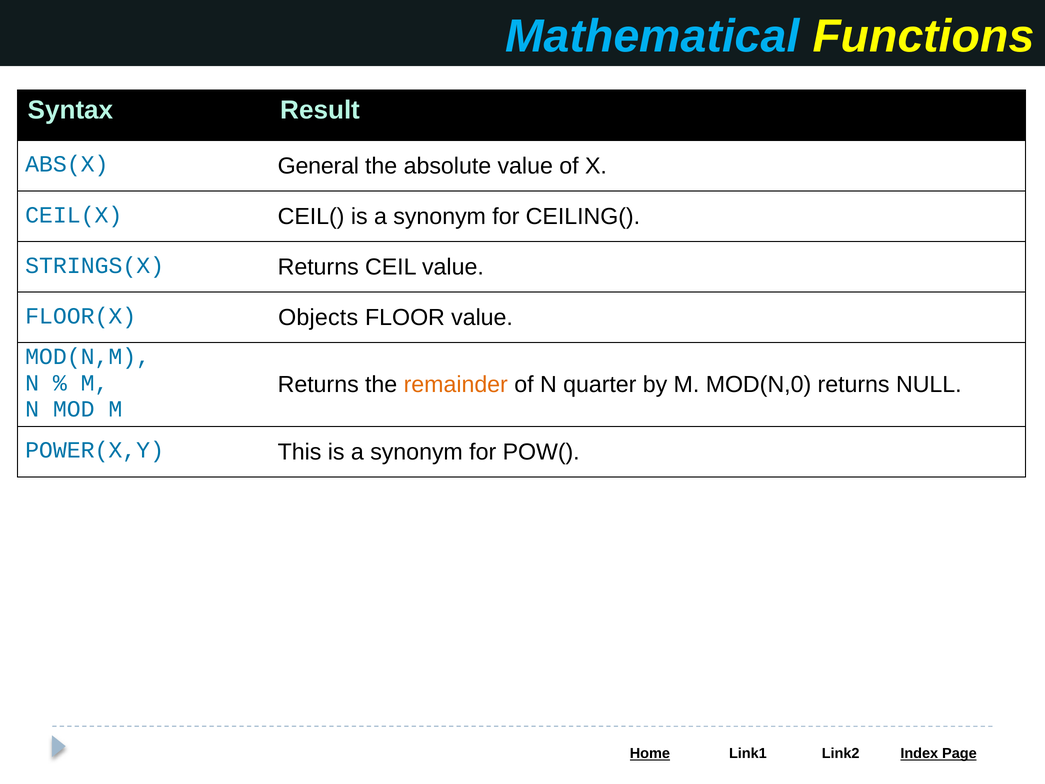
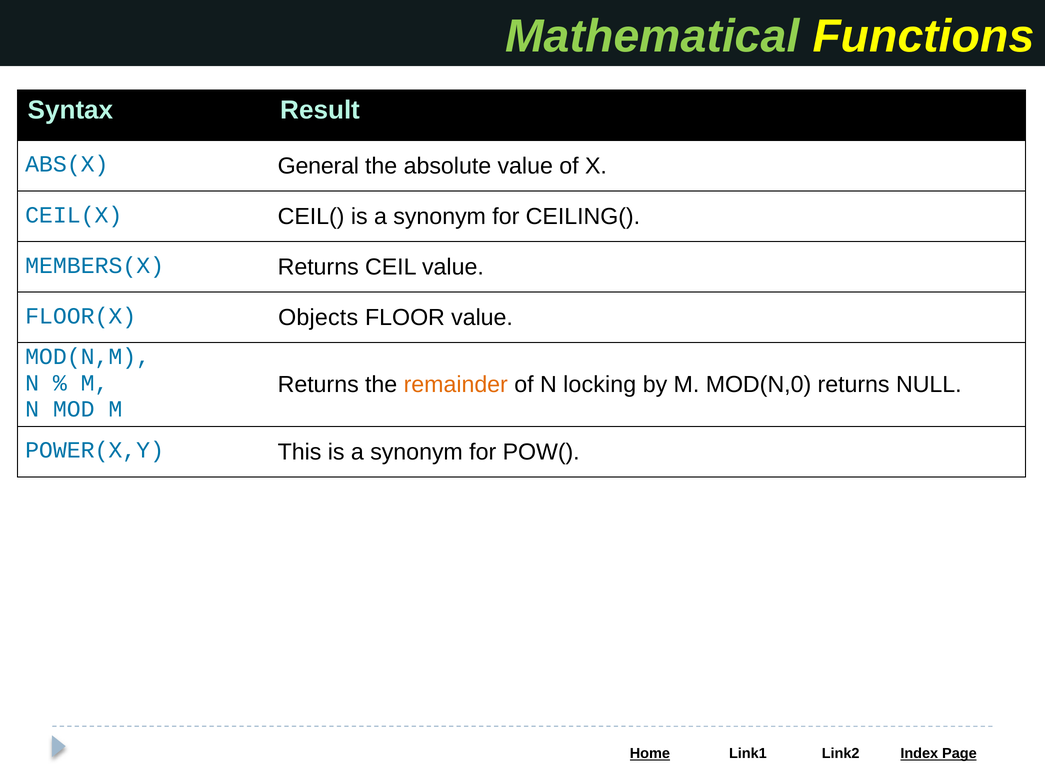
Mathematical colour: light blue -> light green
STRINGS(X: STRINGS(X -> MEMBERS(X
quarter: quarter -> locking
